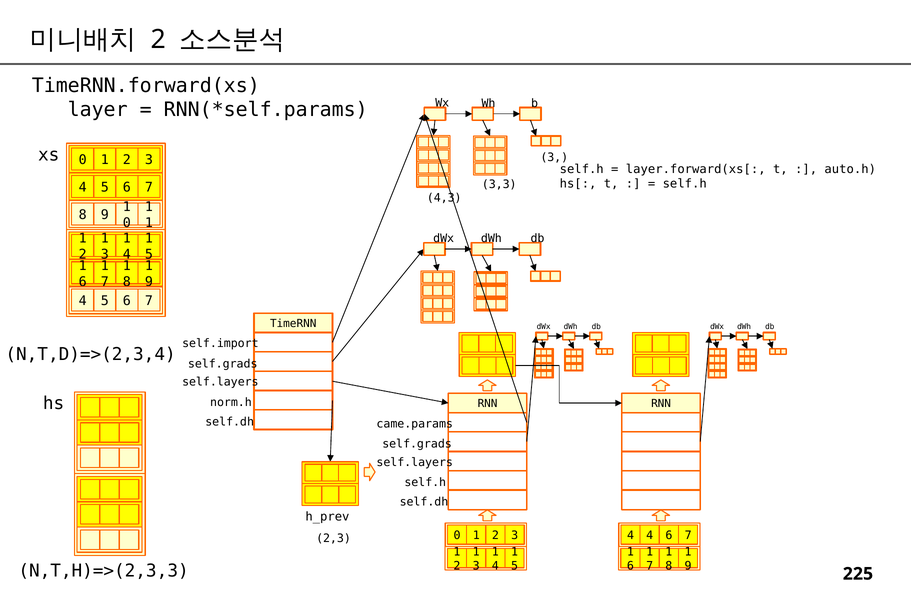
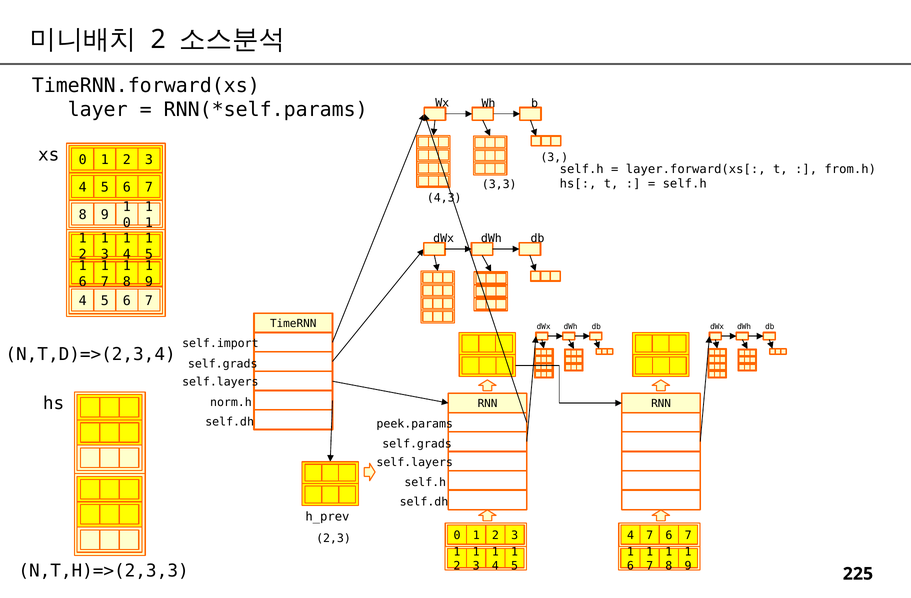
auto.h: auto.h -> from.h
came.params: came.params -> peek.params
4 4: 4 -> 7
